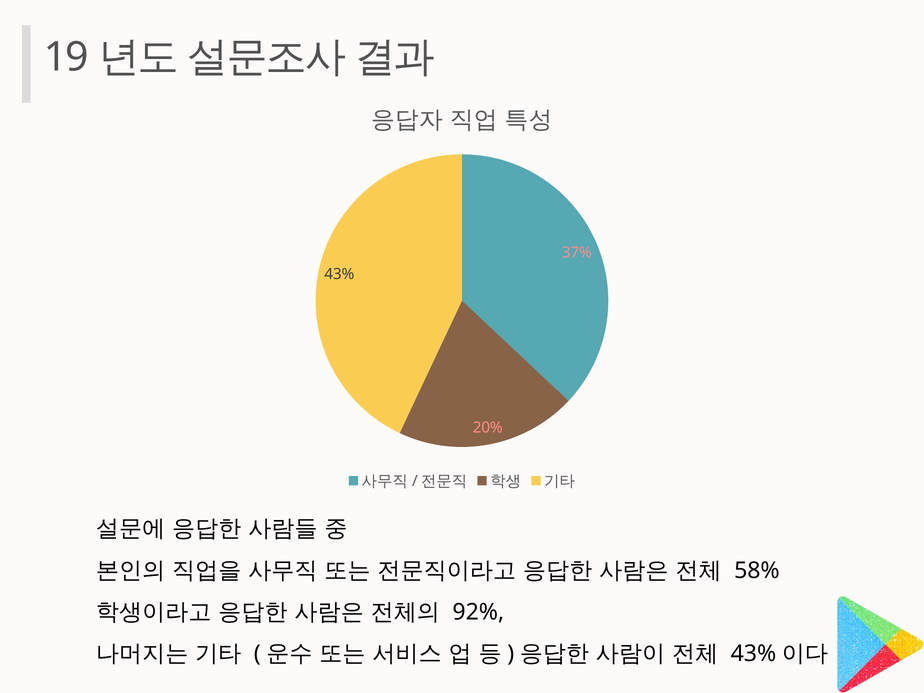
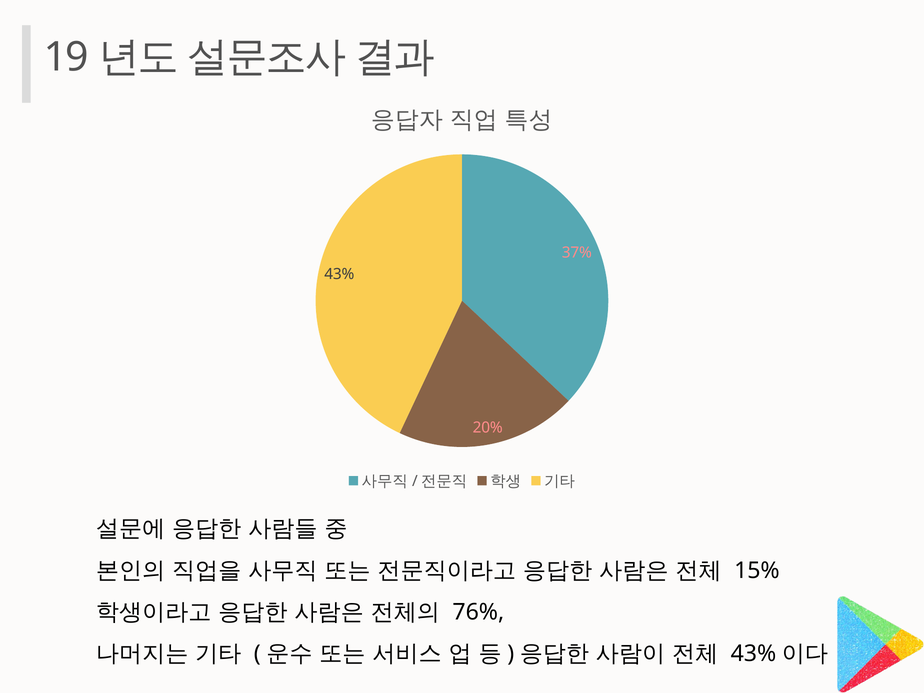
58%: 58% -> 15%
92%: 92% -> 76%
